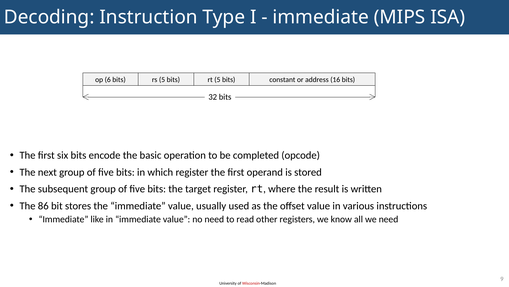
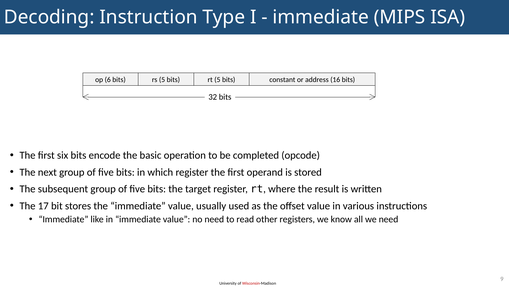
86: 86 -> 17
